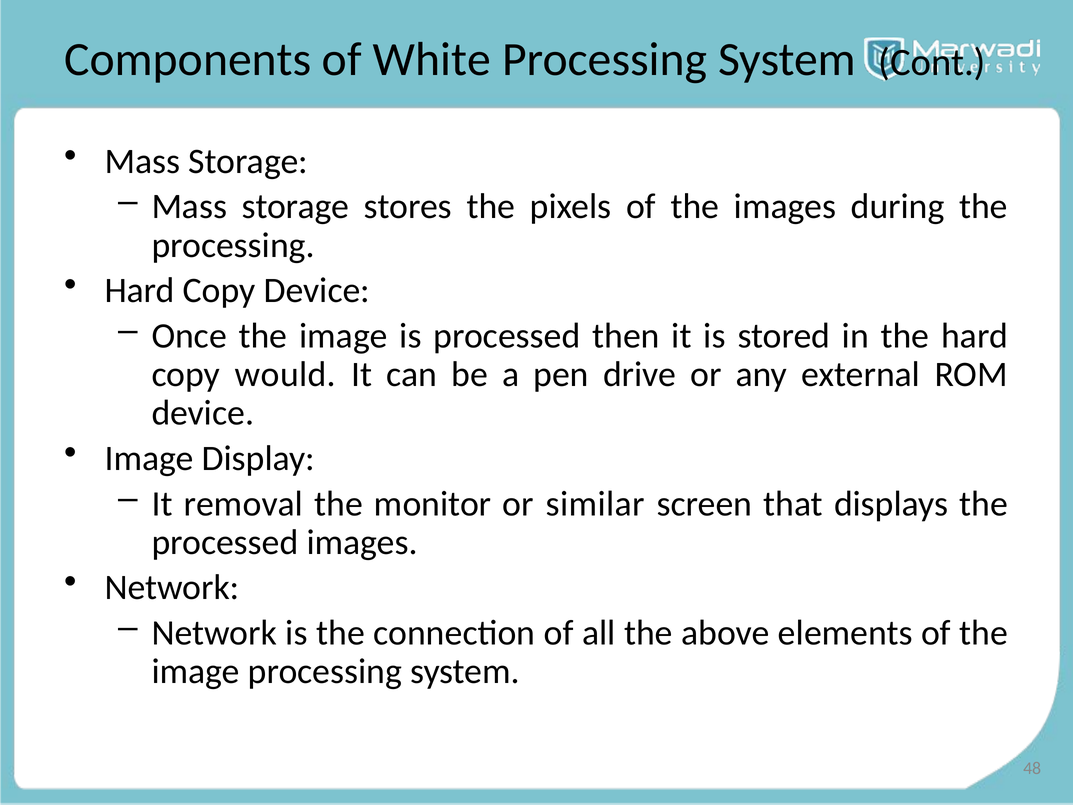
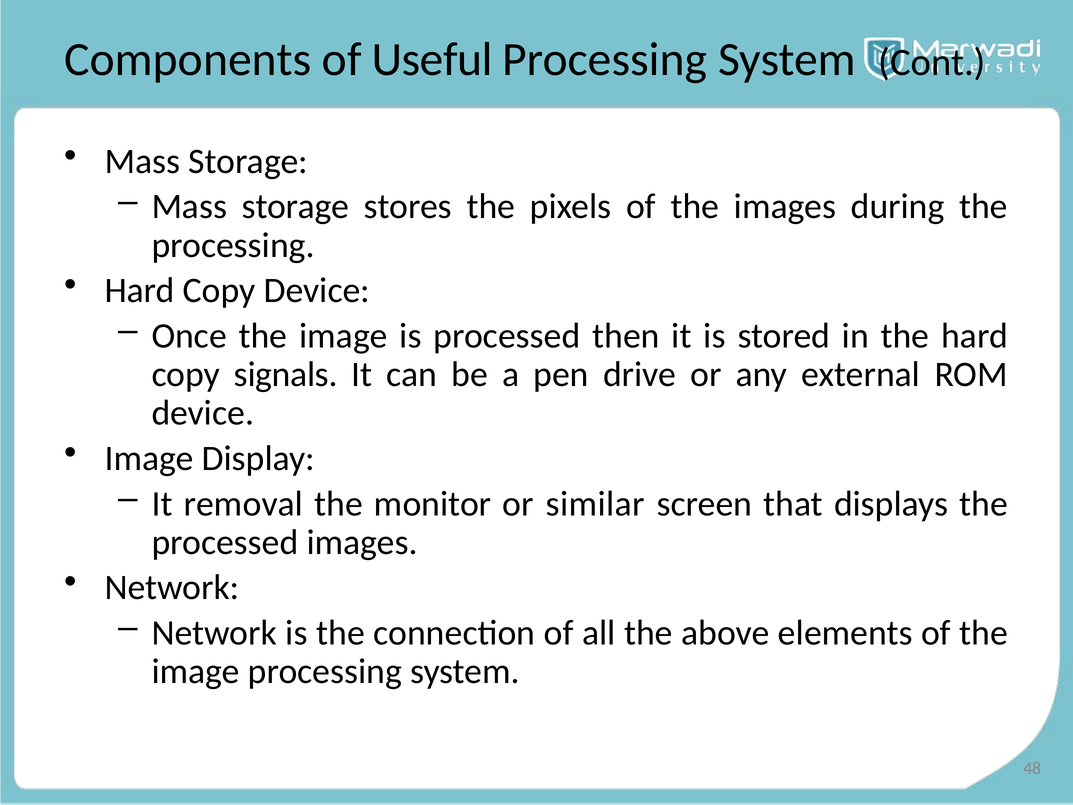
White: White -> Useful
would: would -> signals
